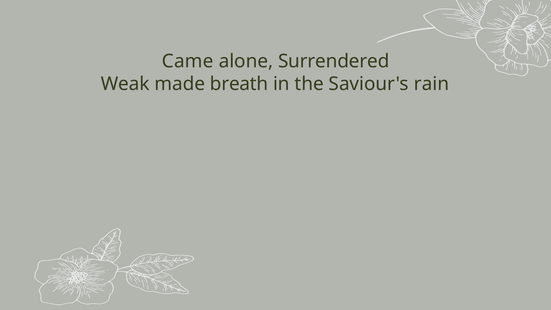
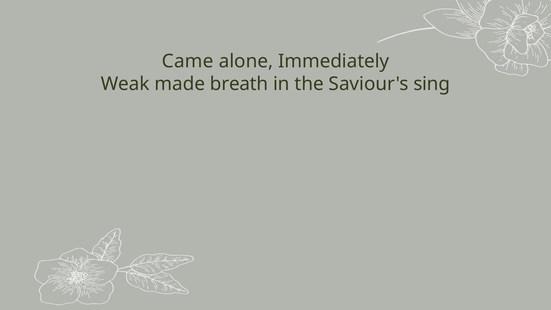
Surrendered: Surrendered -> Immediately
rain: rain -> sing
